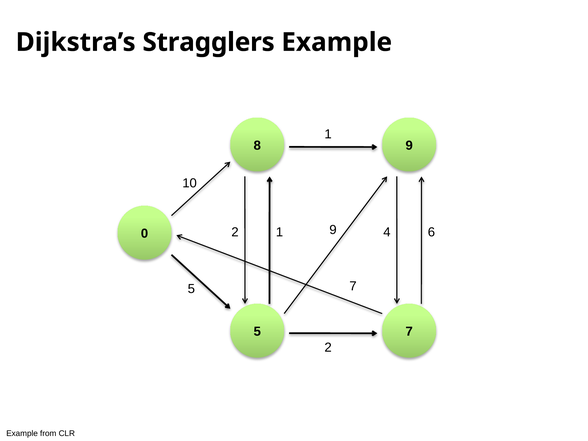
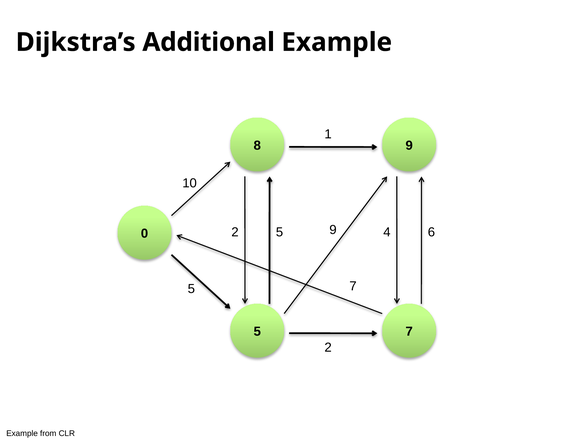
Stragglers: Stragglers -> Additional
1 at (280, 232): 1 -> 5
